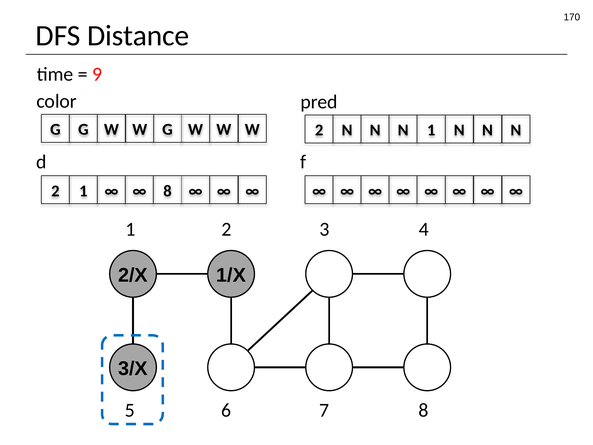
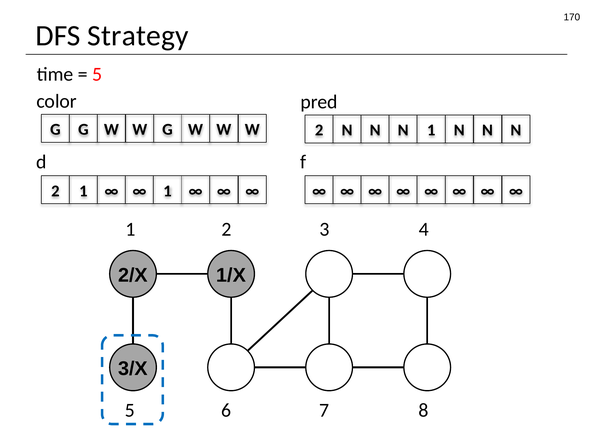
Distance: Distance -> Strategy
9 at (97, 74): 9 -> 5
8 at (167, 191): 8 -> 1
